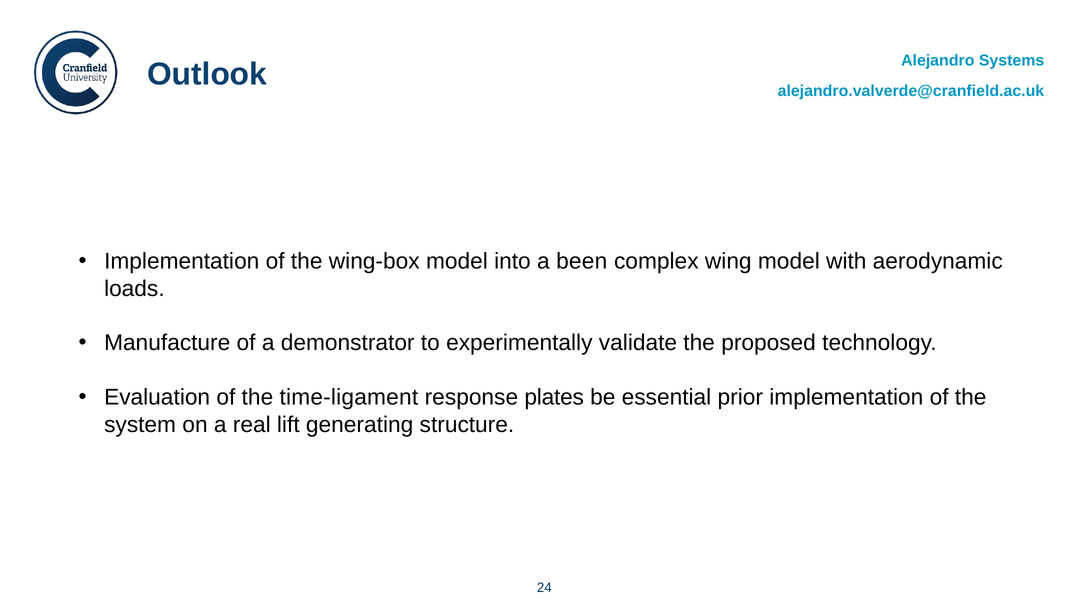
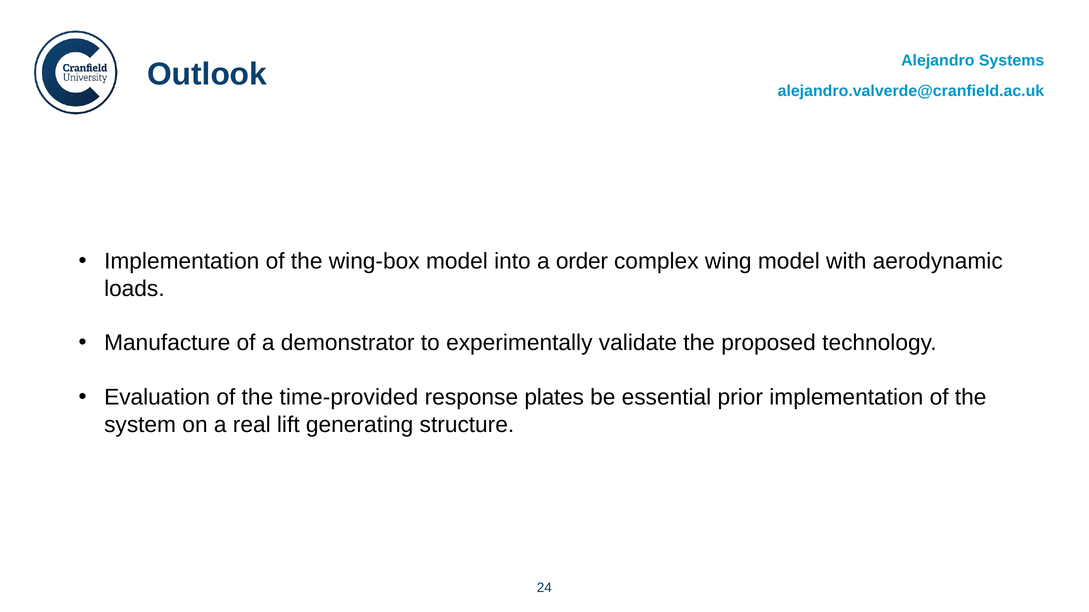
been: been -> order
time-ligament: time-ligament -> time-provided
